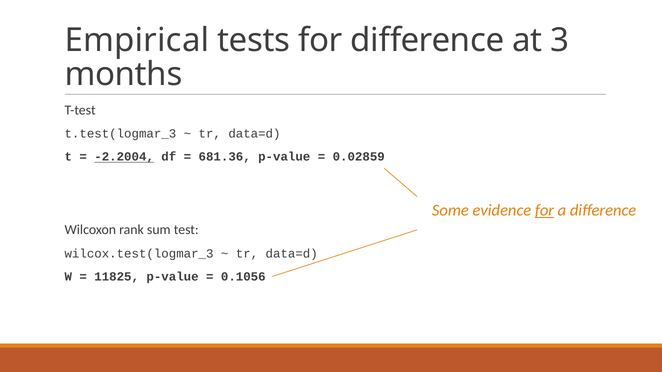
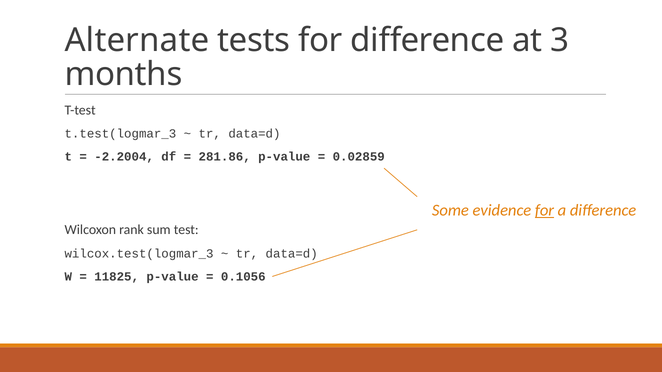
Empirical: Empirical -> Alternate
-2.2004 underline: present -> none
681.36: 681.36 -> 281.86
